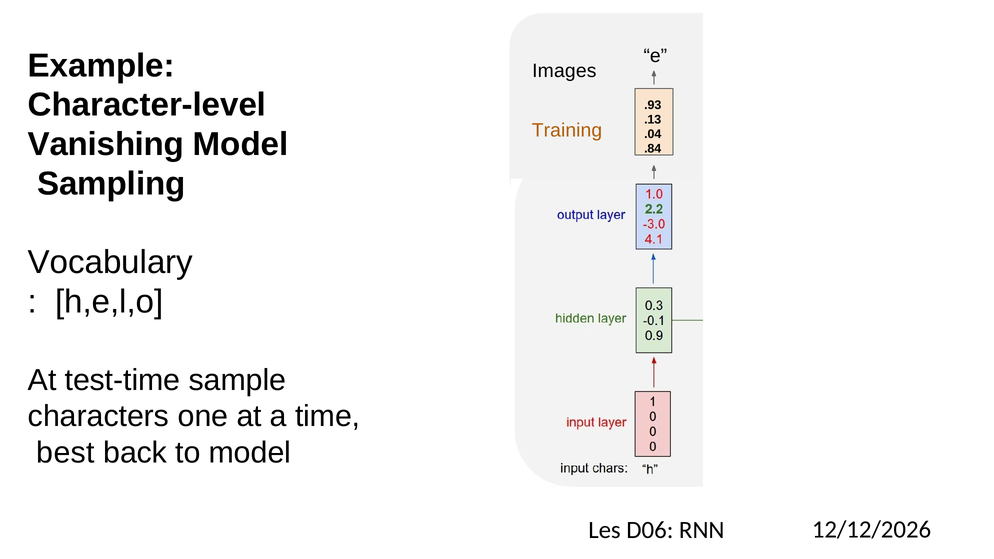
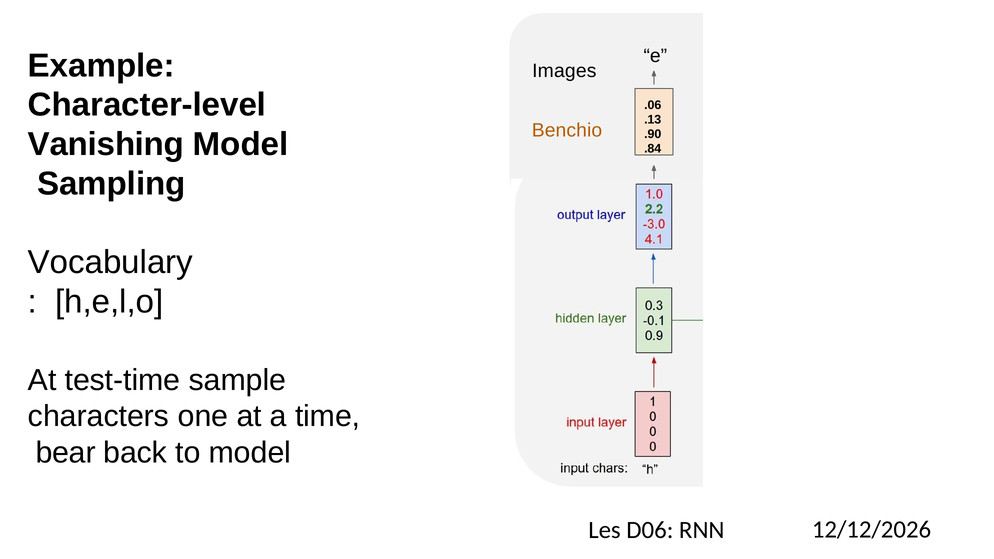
.93: .93 -> .06
Training: Training -> Benchio
.04: .04 -> .90
best: best -> bear
